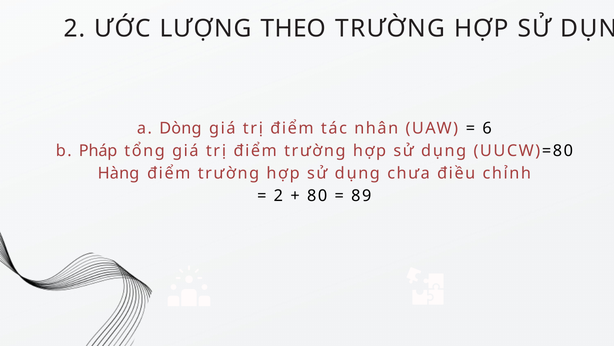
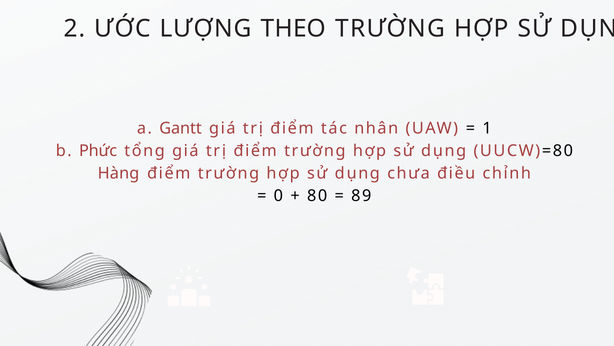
Dòng: Dòng -> Gantt
6: 6 -> 1
Pháp: Pháp -> Phức
2 at (278, 195): 2 -> 0
